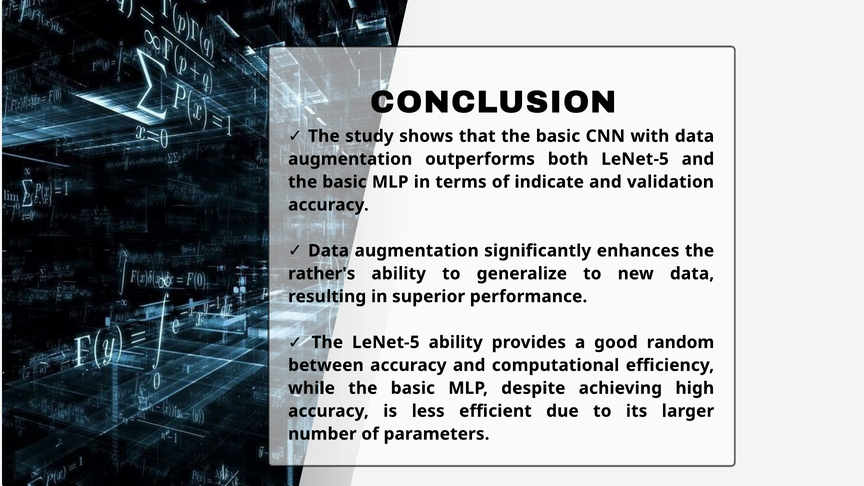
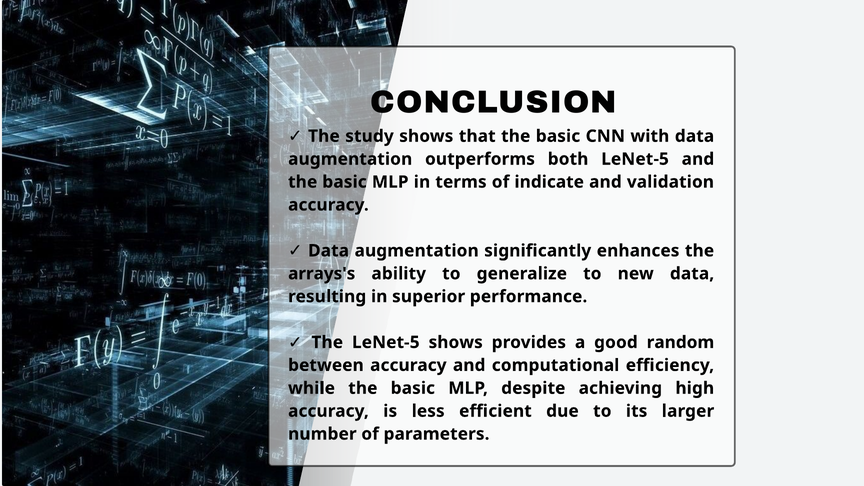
rather's: rather's -> arrays's
LeNet-5 ability: ability -> shows
